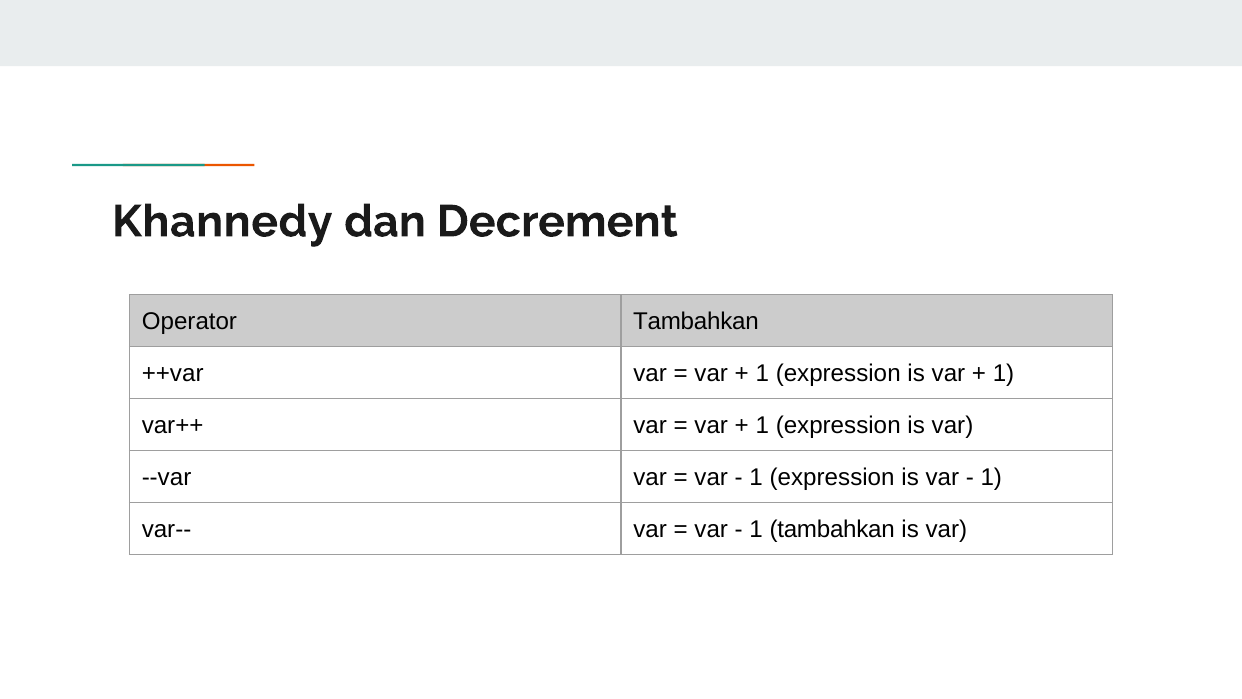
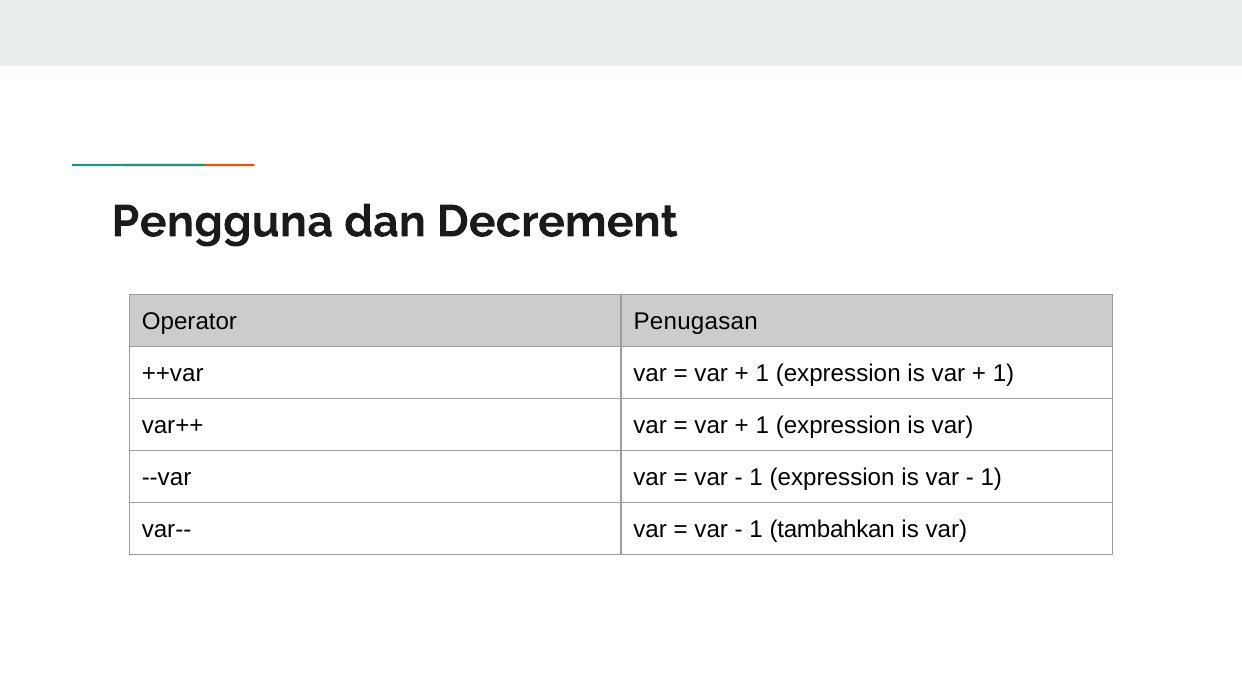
Khannedy: Khannedy -> Pengguna
Operator Tambahkan: Tambahkan -> Penugasan
